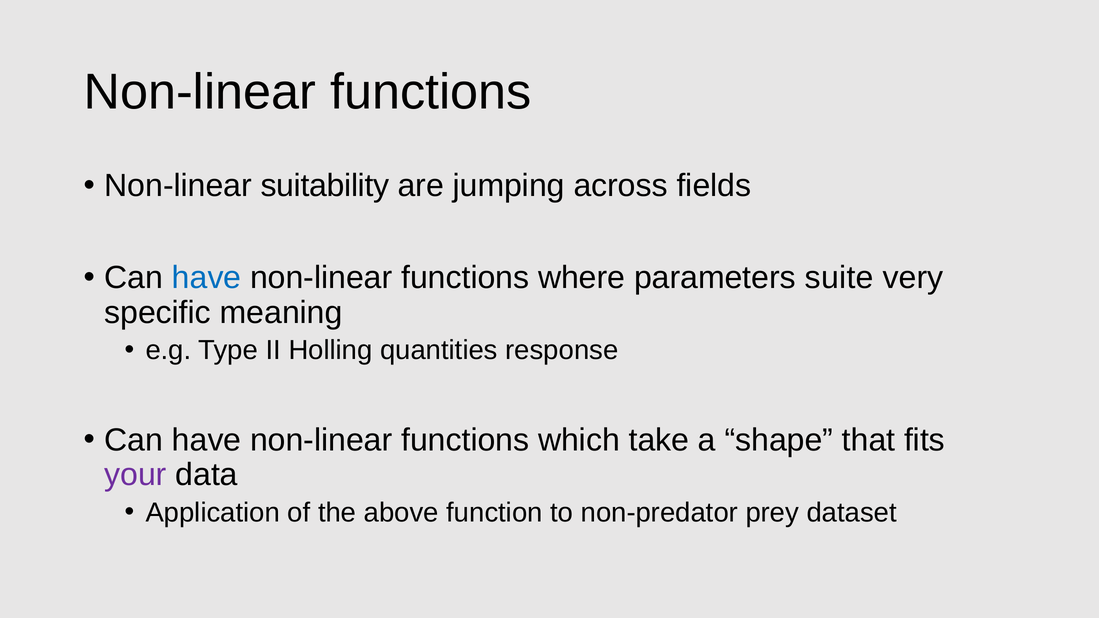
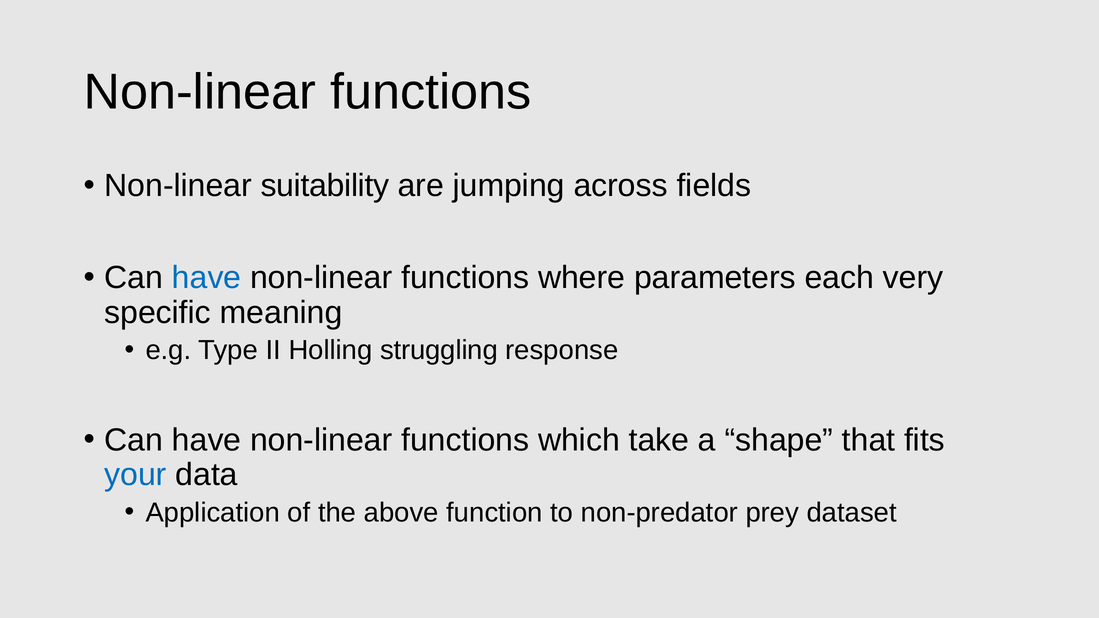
suite: suite -> each
quantities: quantities -> struggling
your colour: purple -> blue
